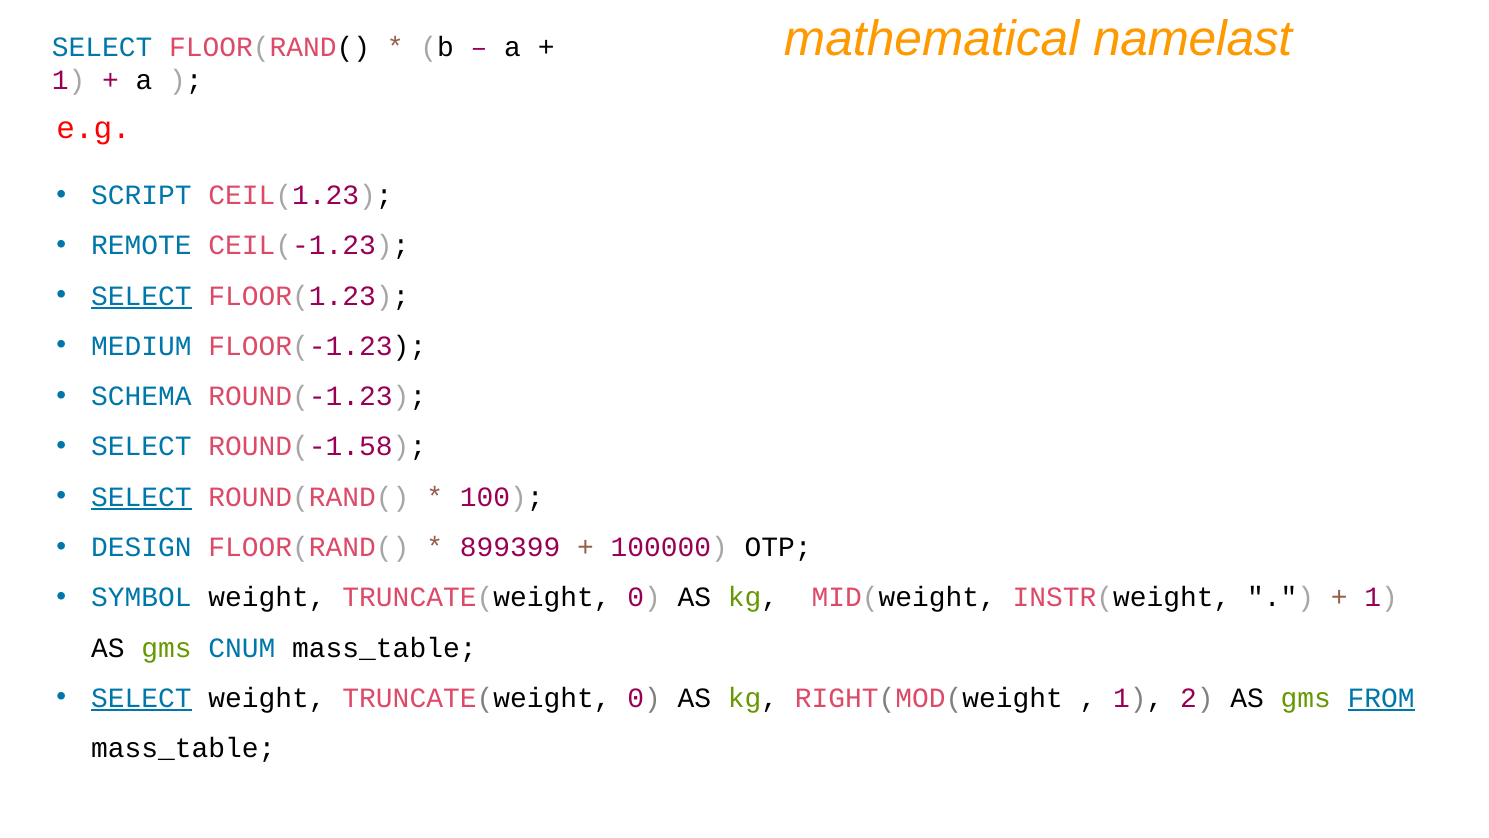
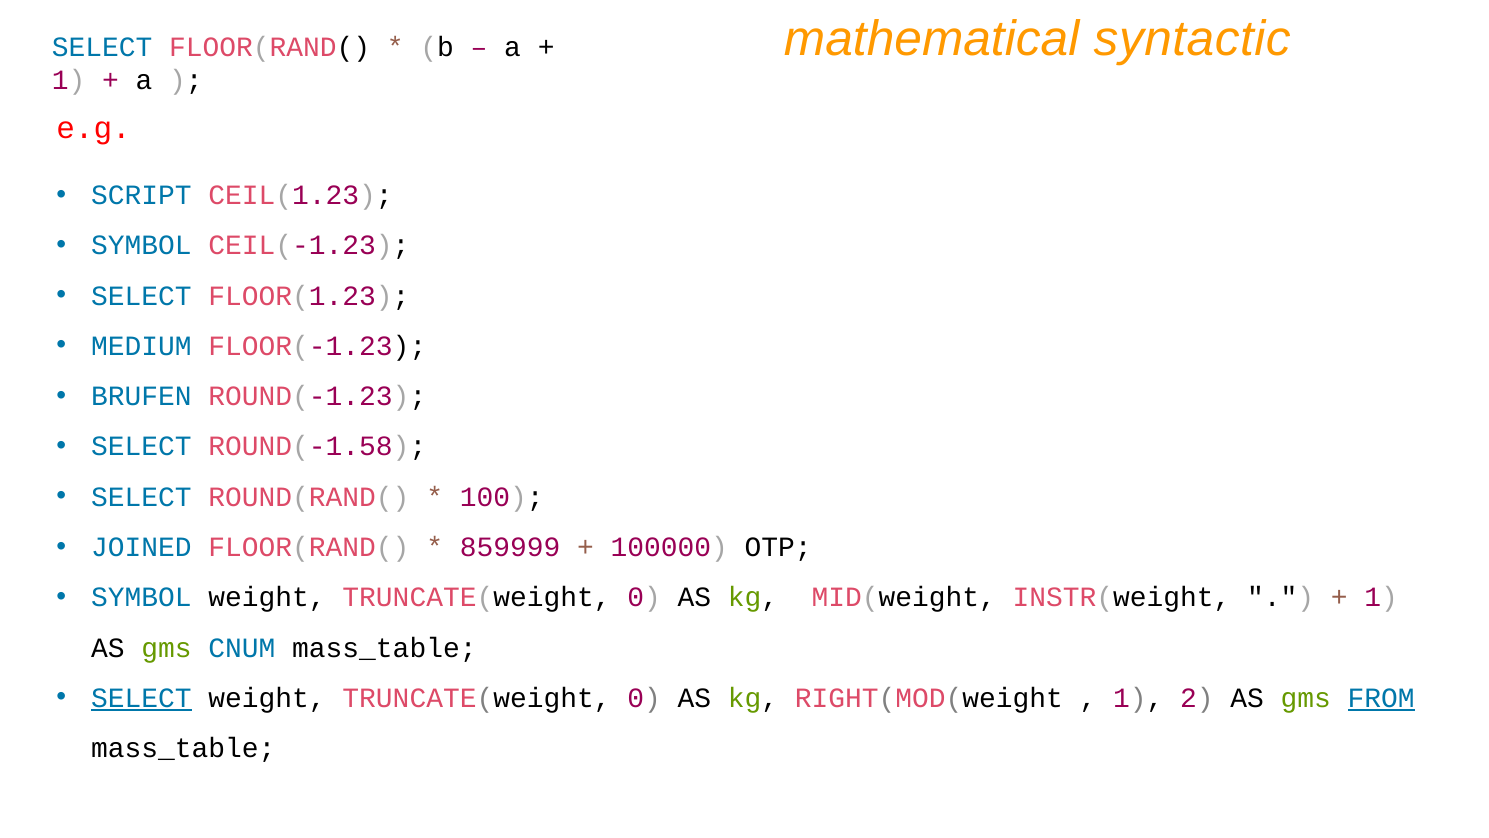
namelast: namelast -> syntactic
REMOTE at (141, 245): REMOTE -> SYMBOL
SELECT at (141, 296) underline: present -> none
SCHEMA: SCHEMA -> BRUFEN
SELECT at (141, 497) underline: present -> none
DESIGN: DESIGN -> JOINED
899399: 899399 -> 859999
